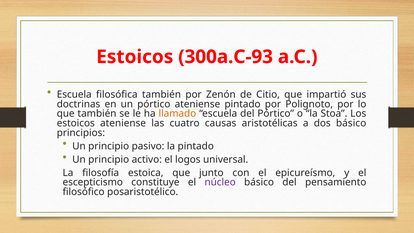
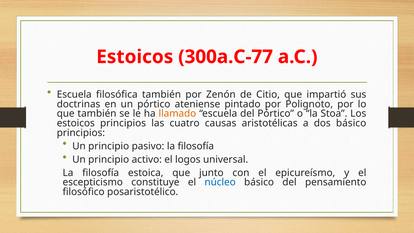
300a.C-93: 300a.C-93 -> 300a.C-77
estoicos ateniense: ateniense -> principios
pasivo la pintado: pintado -> filosofía
núcleo colour: purple -> blue
